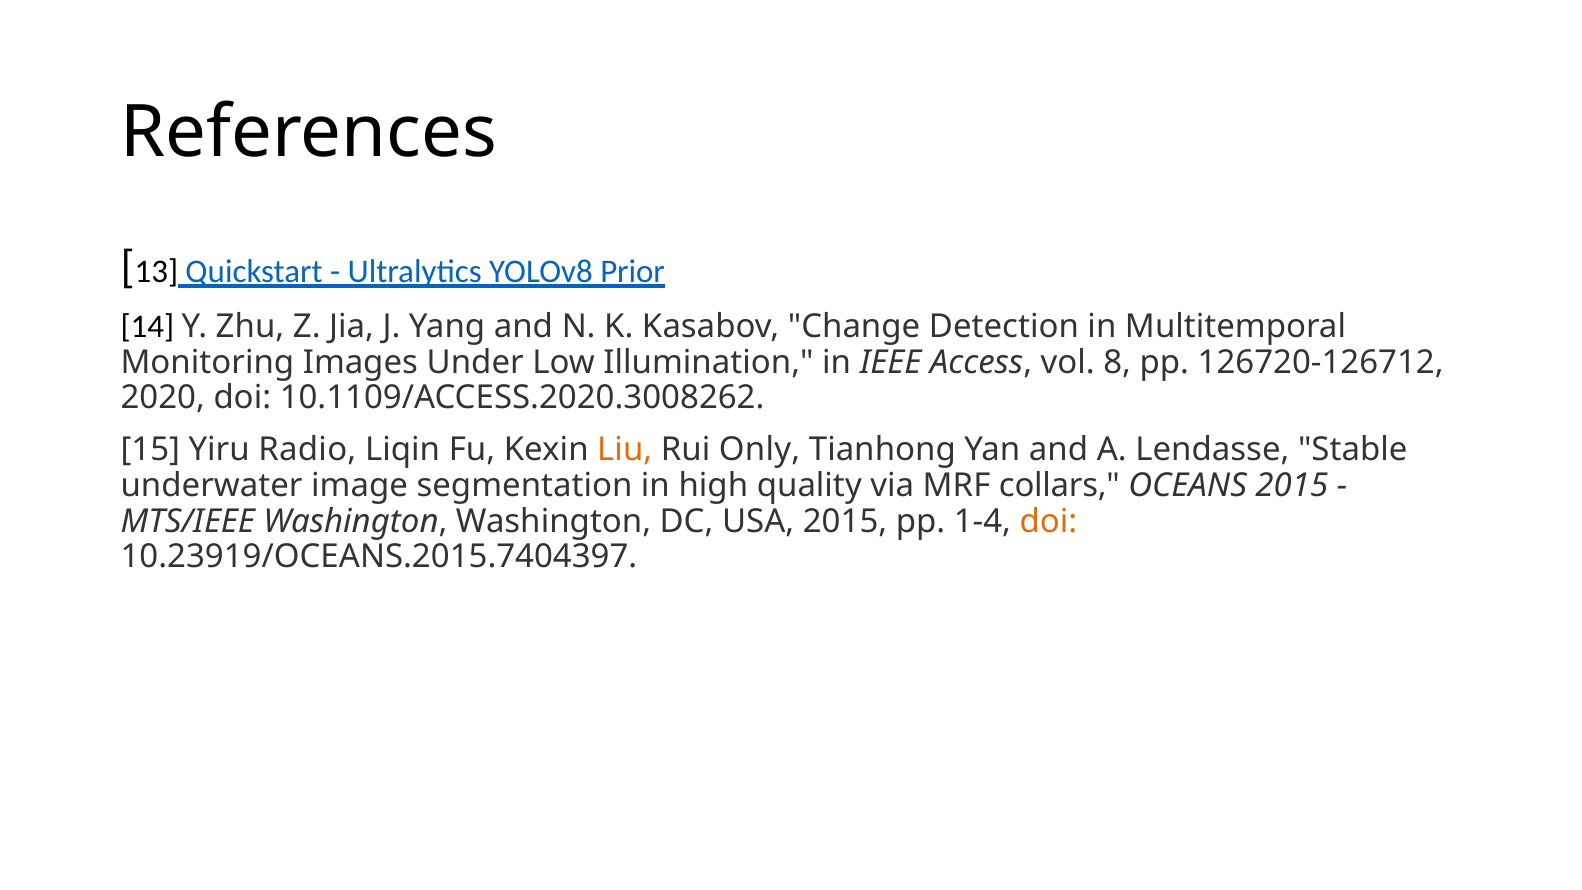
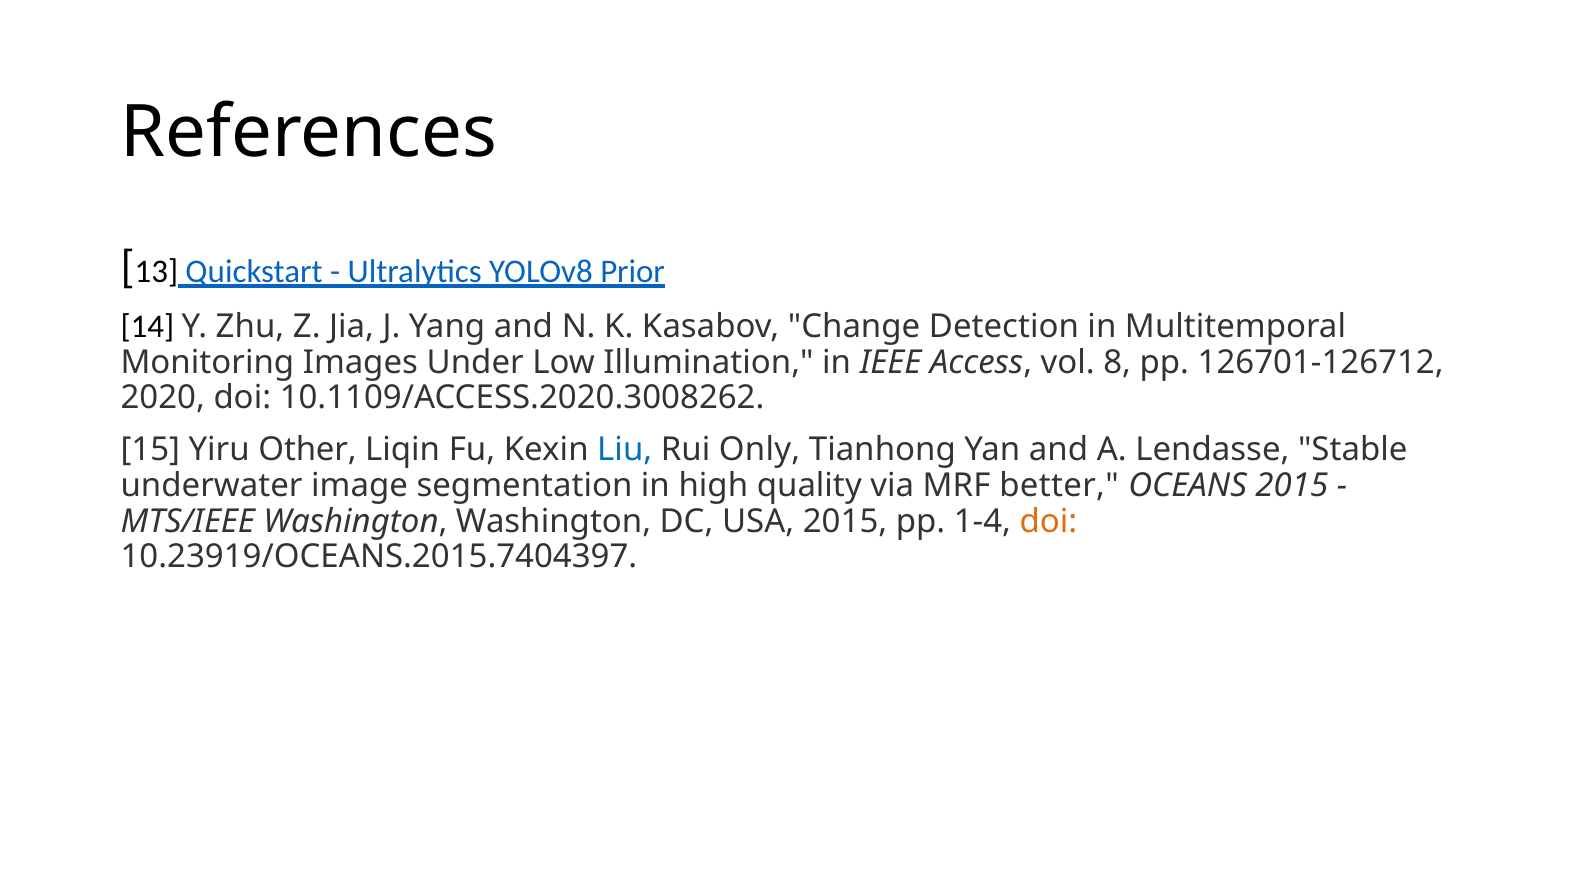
126720-126712: 126720-126712 -> 126701-126712
Radio: Radio -> Other
Liu colour: orange -> blue
collars: collars -> better
